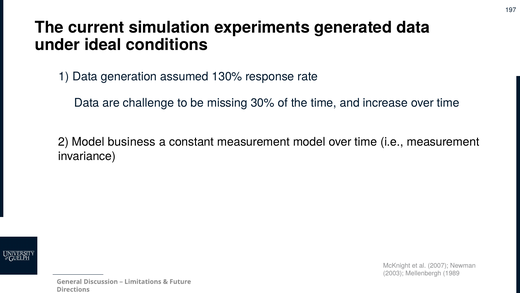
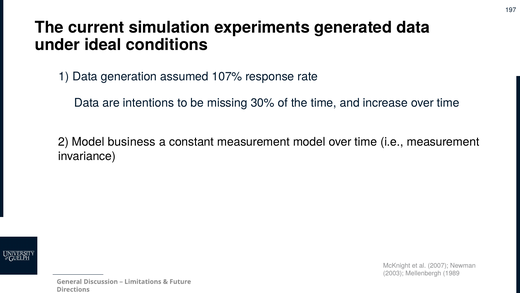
130%: 130% -> 107%
challenge: challenge -> intentions
